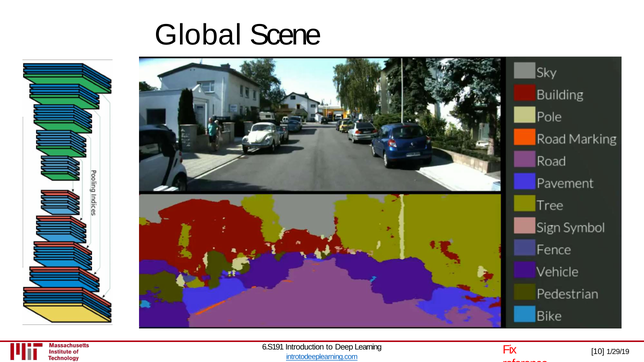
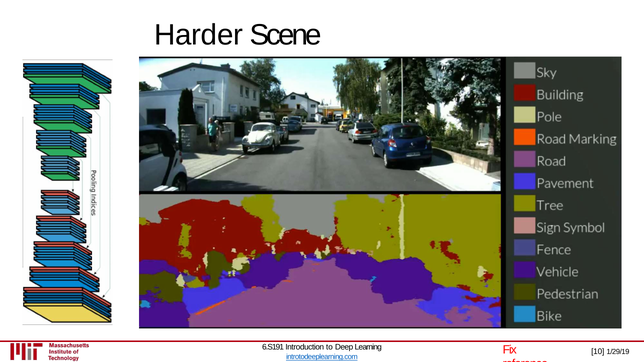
Global: Global -> Harder
